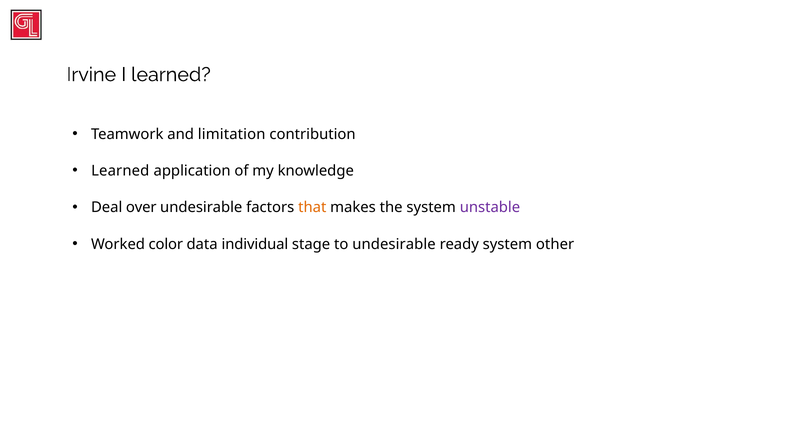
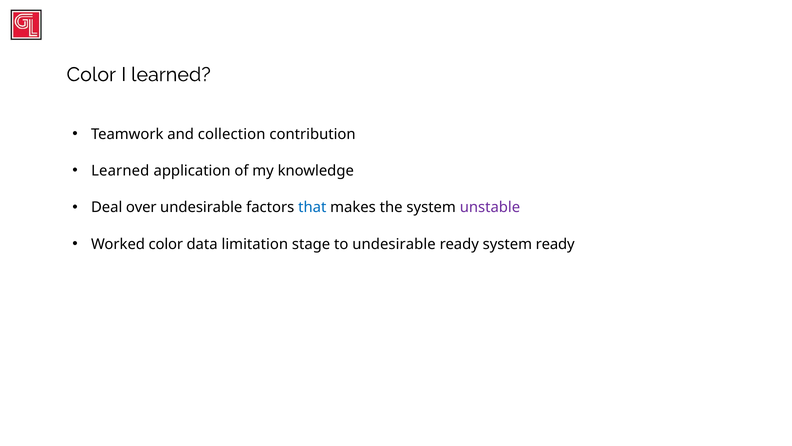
Irvine at (91, 75): Irvine -> Color
limitation: limitation -> collection
that colour: orange -> blue
individual: individual -> limitation
system other: other -> ready
